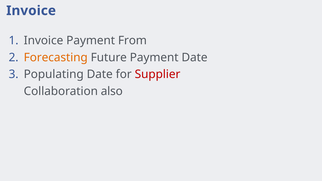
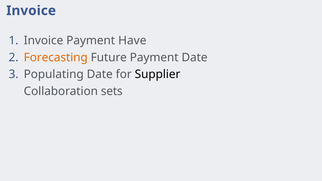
From: From -> Have
Supplier colour: red -> black
also: also -> sets
